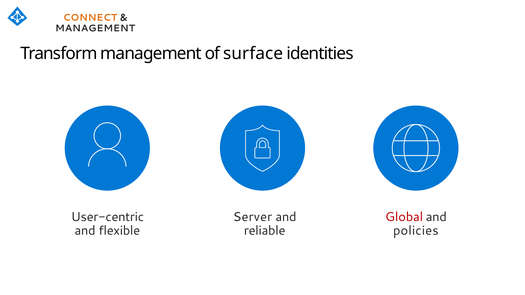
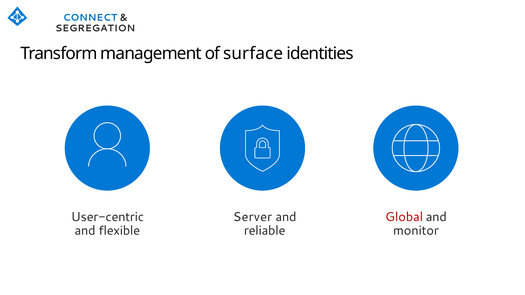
CONNECT colour: orange -> blue
MANAGEMENT at (95, 28): MANAGEMENT -> SEGREGATION
policies: policies -> monitor
